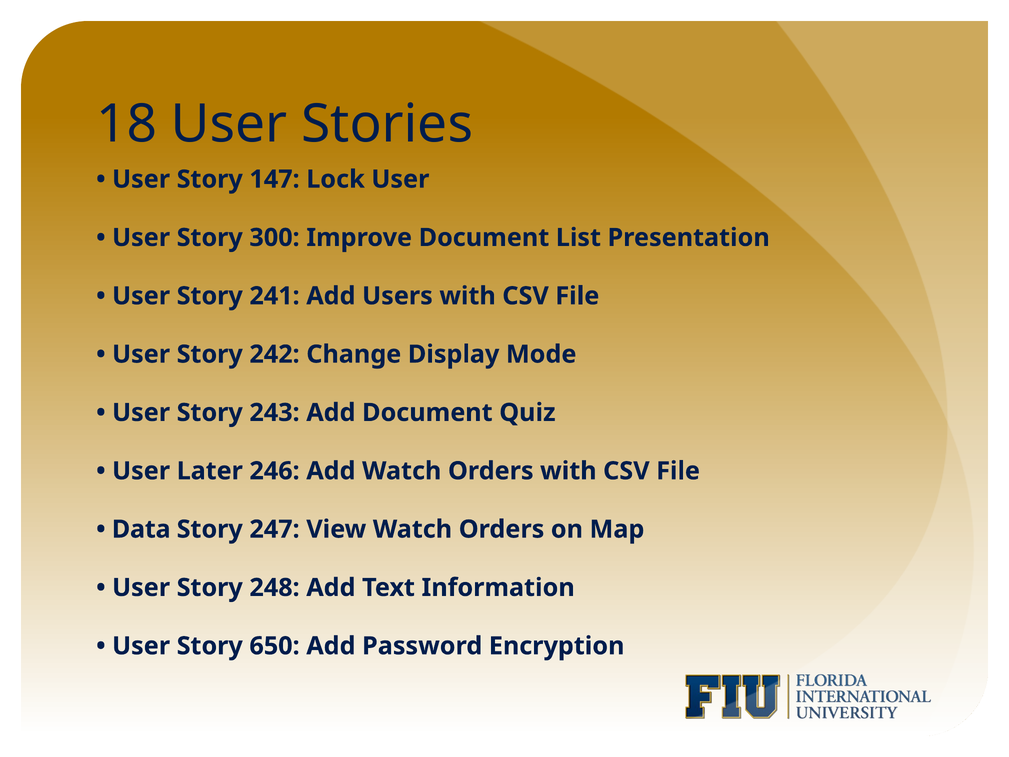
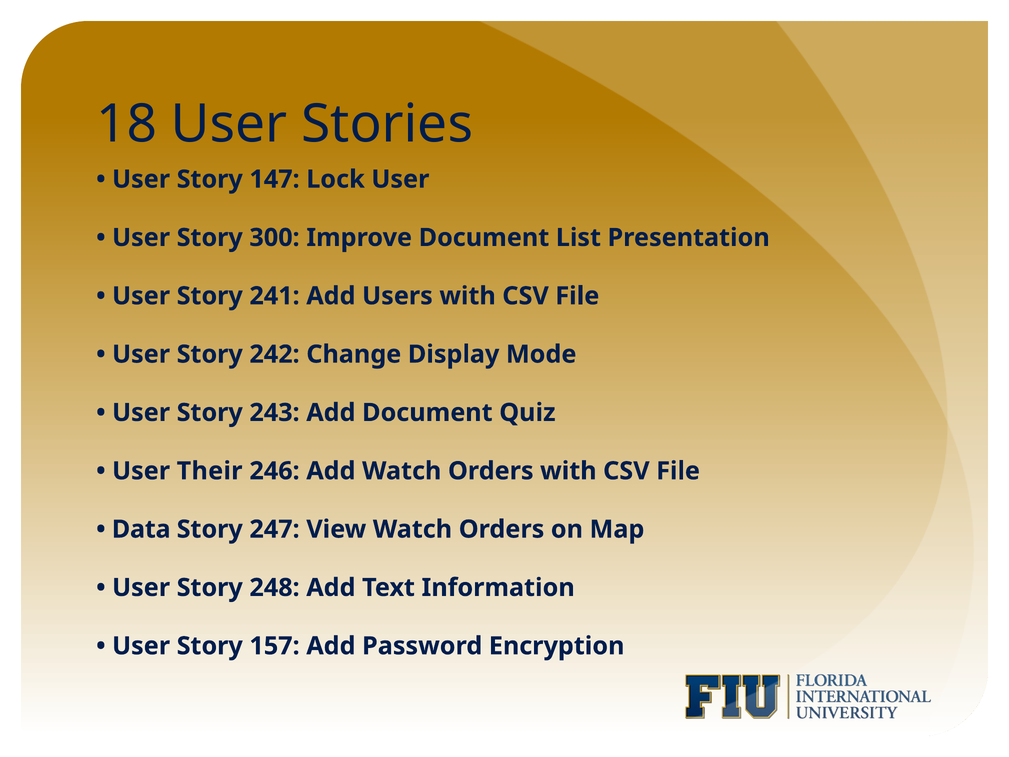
Later: Later -> Their
650: 650 -> 157
